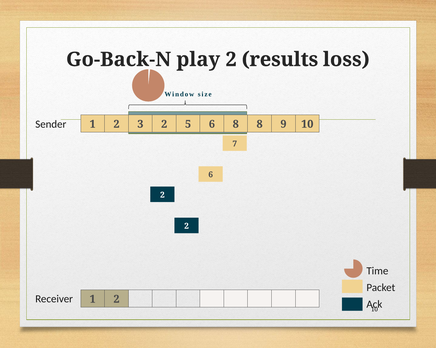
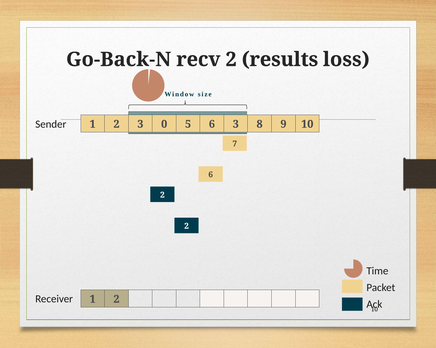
play: play -> recv
3 2: 2 -> 0
6 8: 8 -> 3
